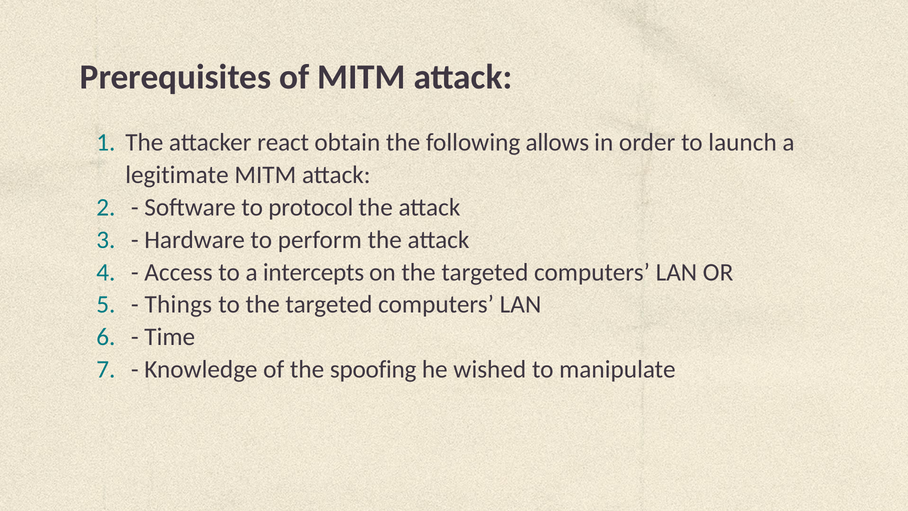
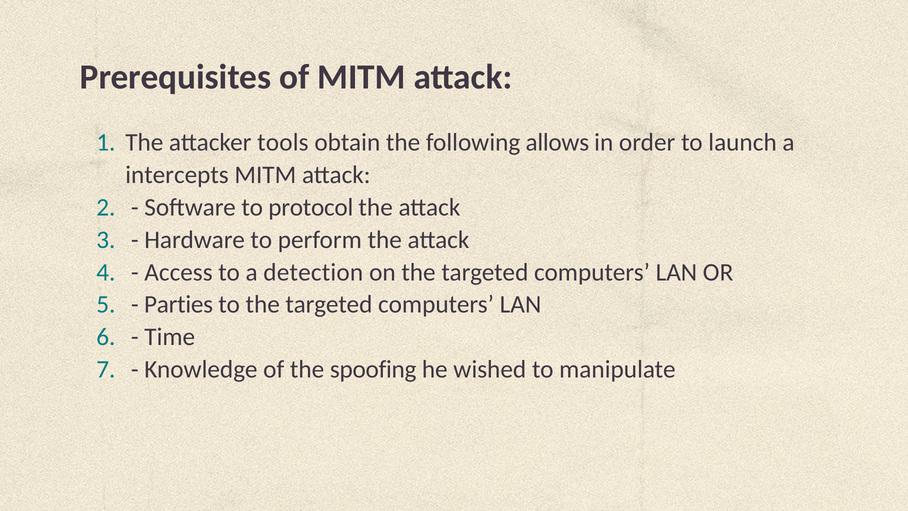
react: react -> tools
legitimate: legitimate -> intercepts
intercepts: intercepts -> detection
Things: Things -> Parties
